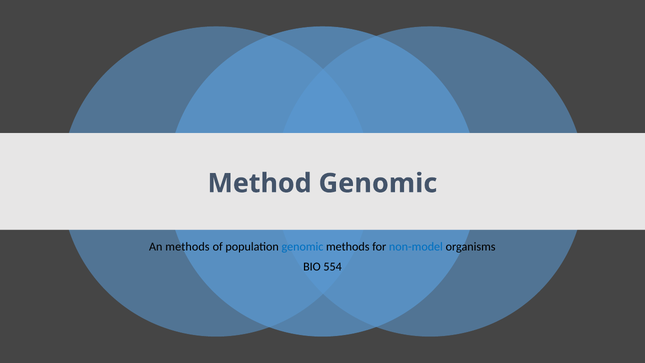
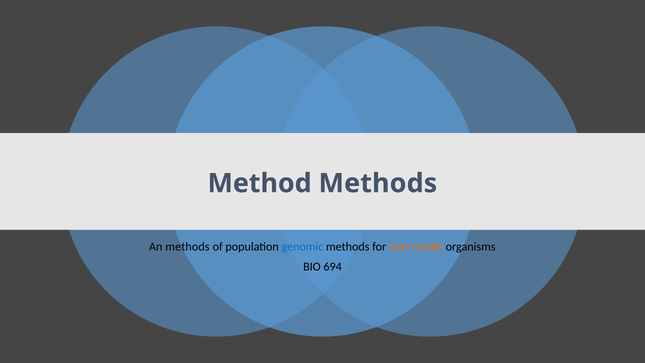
Method Genomic: Genomic -> Methods
non-model colour: blue -> orange
554: 554 -> 694
